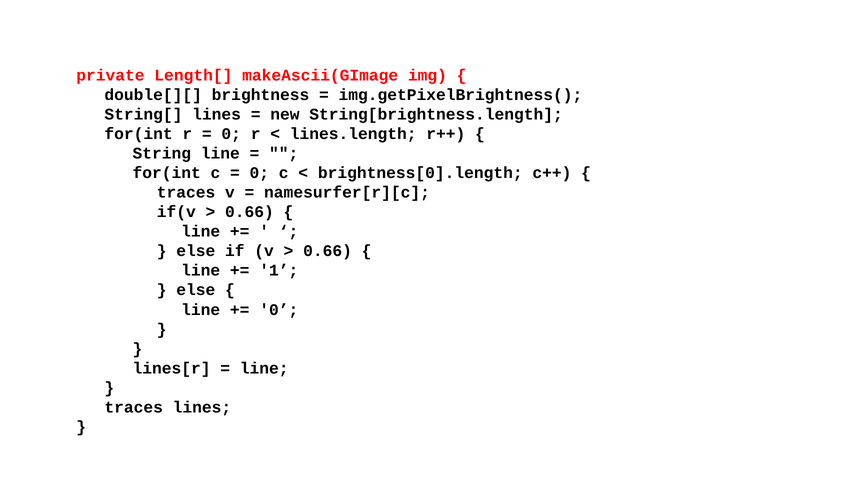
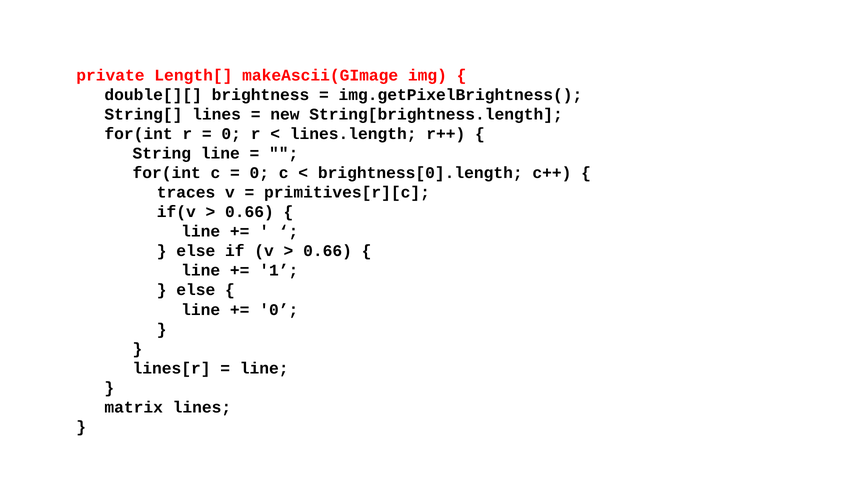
namesurfer[r][c: namesurfer[r][c -> primitives[r][c
traces at (134, 407): traces -> matrix
